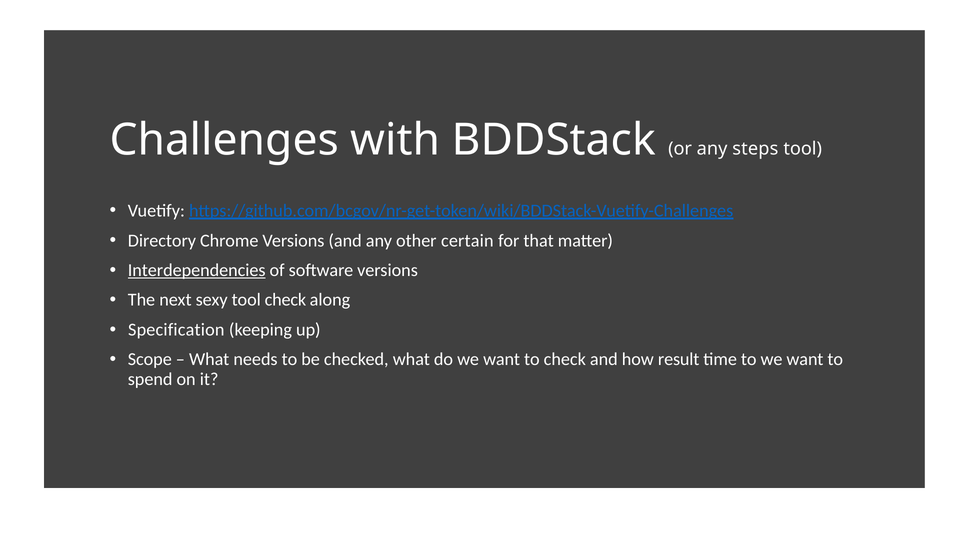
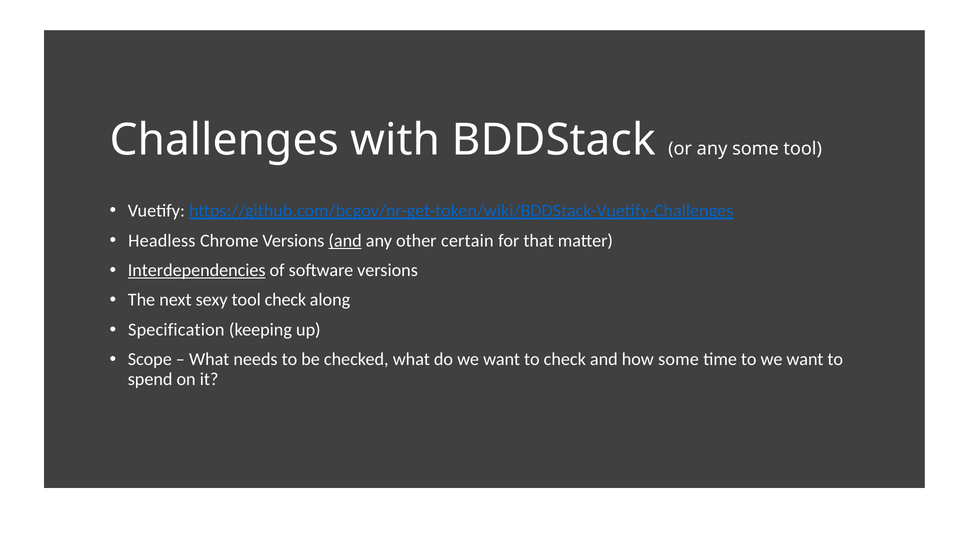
any steps: steps -> some
Directory: Directory -> Headless
and at (345, 241) underline: none -> present
how result: result -> some
